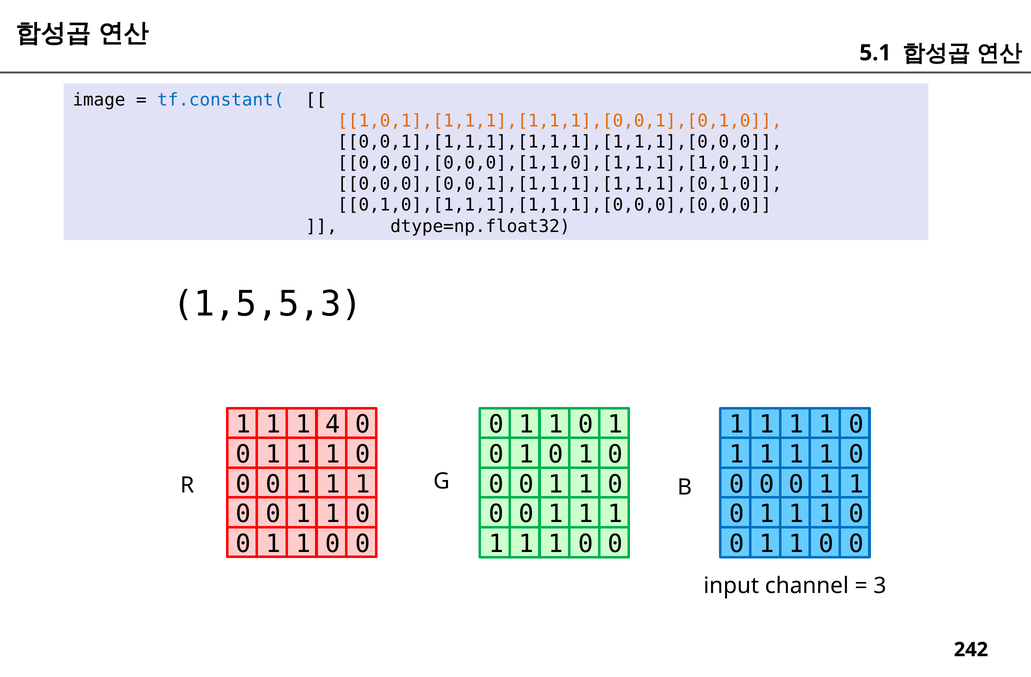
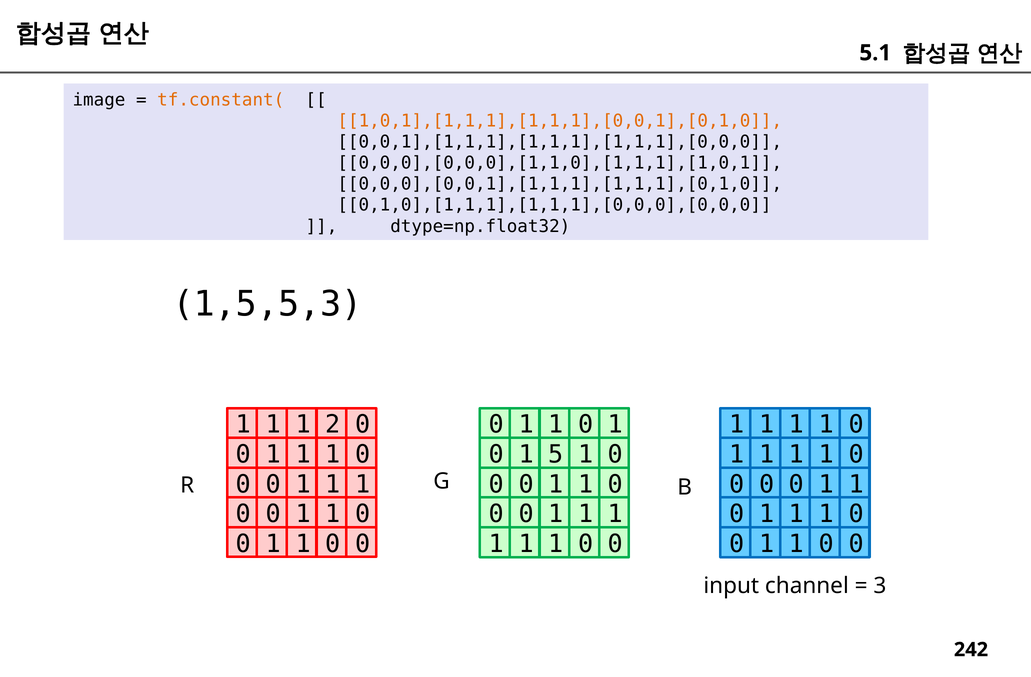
tf.constant( colour: blue -> orange
4: 4 -> 2
0 at (556, 455): 0 -> 5
